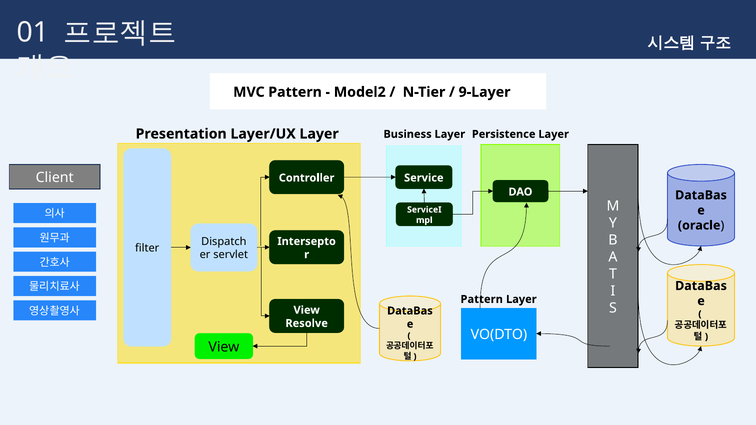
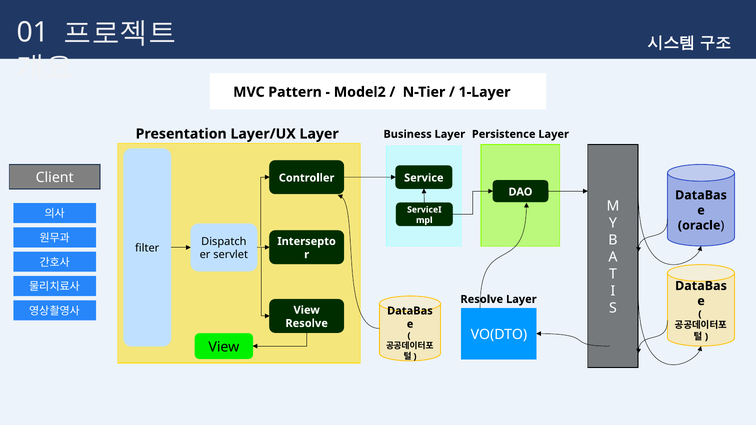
9-Layer: 9-Layer -> 1-Layer
Pattern at (482, 299): Pattern -> Resolve
